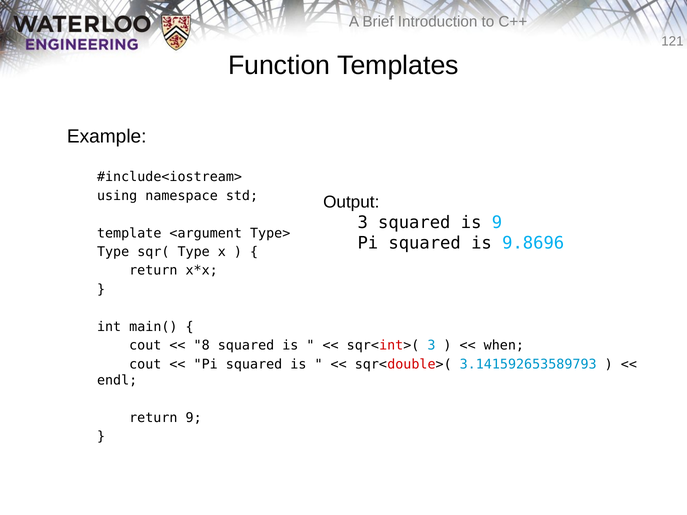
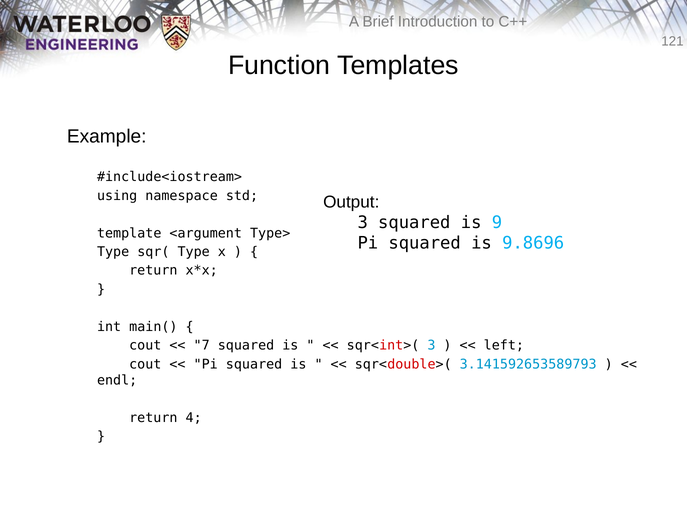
8: 8 -> 7
when: when -> left
return 9: 9 -> 4
